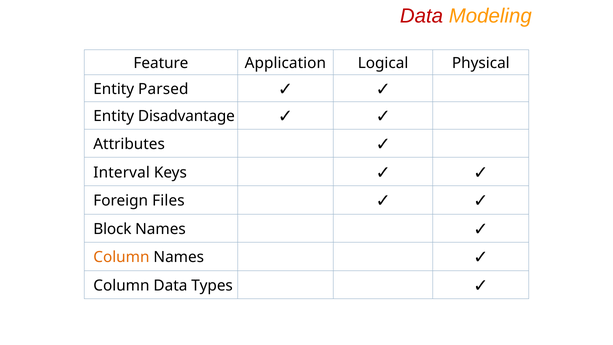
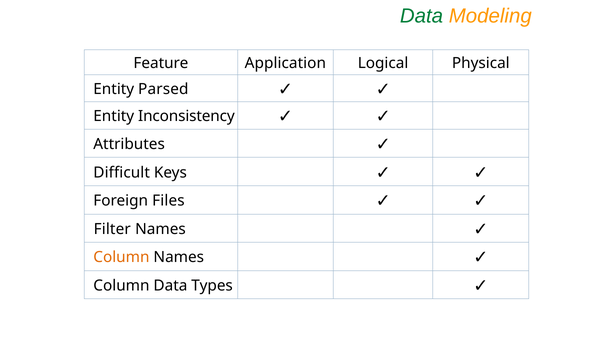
Data at (422, 16) colour: red -> green
Disadvantage: Disadvantage -> Inconsistency
Interval: Interval -> Difficult
Block: Block -> Filter
